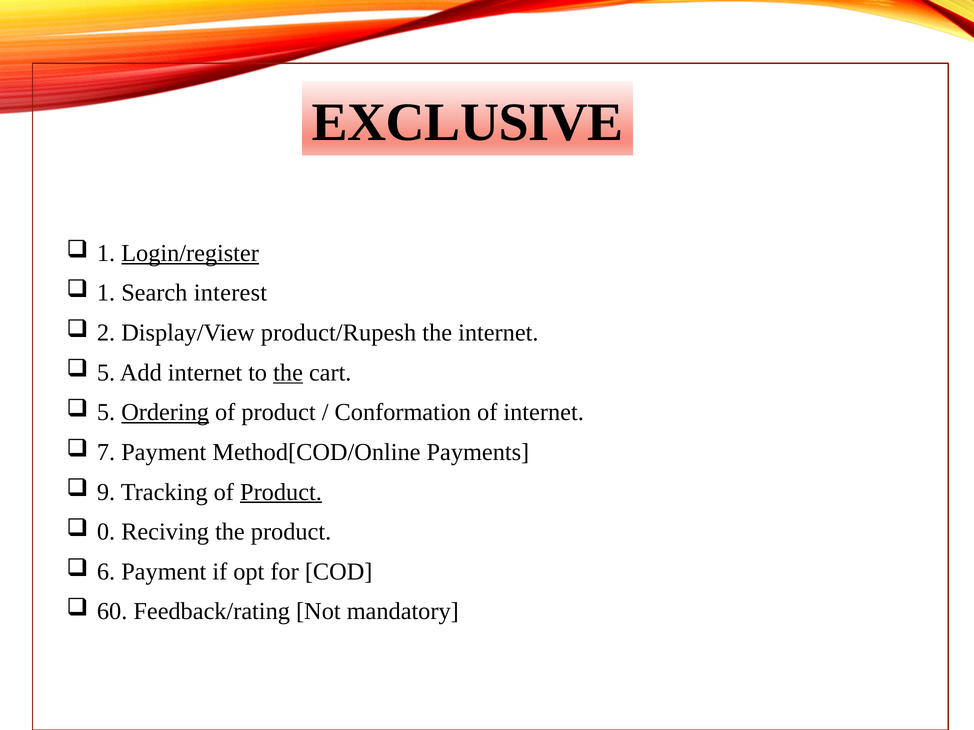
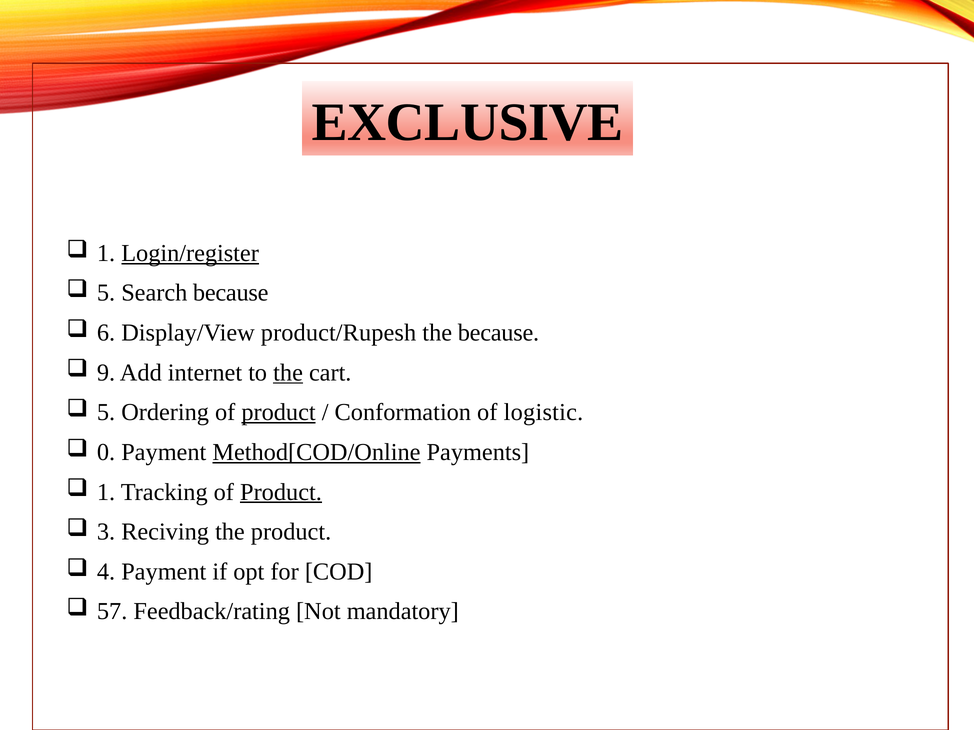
1 at (106, 293): 1 -> 5
Search interest: interest -> because
2: 2 -> 6
the internet: internet -> because
5 at (106, 373): 5 -> 9
Ordering underline: present -> none
product at (279, 413) underline: none -> present
of internet: internet -> logistic
7: 7 -> 0
Method[COD/Online underline: none -> present
9 at (106, 492): 9 -> 1
0: 0 -> 3
6: 6 -> 4
60: 60 -> 57
